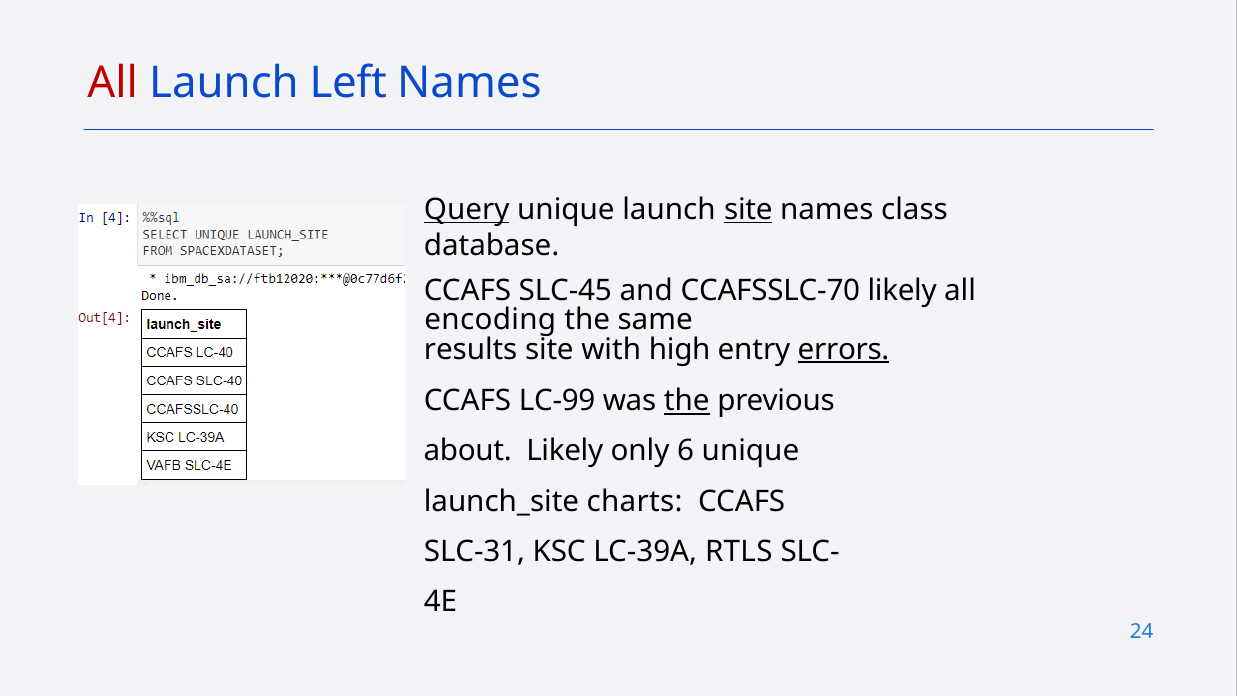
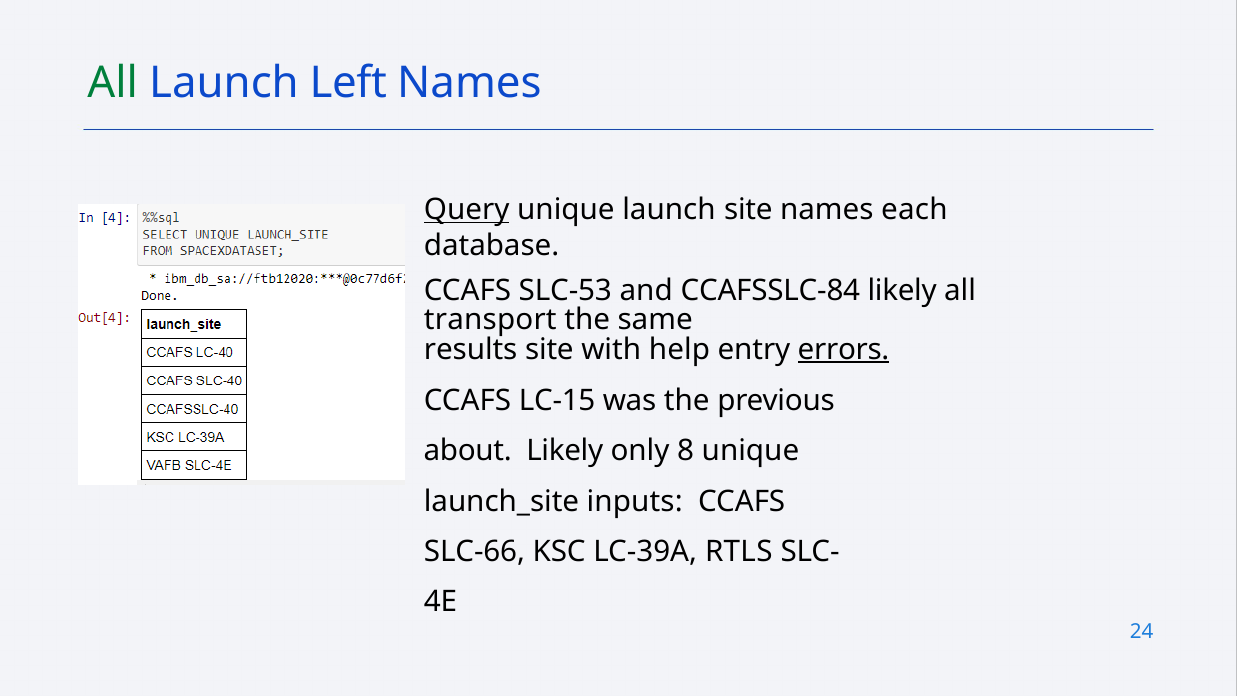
All at (113, 83) colour: red -> green
site at (748, 210) underline: present -> none
class: class -> each
SLC-45: SLC-45 -> SLC-53
CCAFSSLC-70: CCAFSSLC-70 -> CCAFSSLC-84
encoding: encoding -> transport
high: high -> help
LC-99: LC-99 -> LC-15
the at (687, 401) underline: present -> none
6: 6 -> 8
charts: charts -> inputs
SLC-31: SLC-31 -> SLC-66
